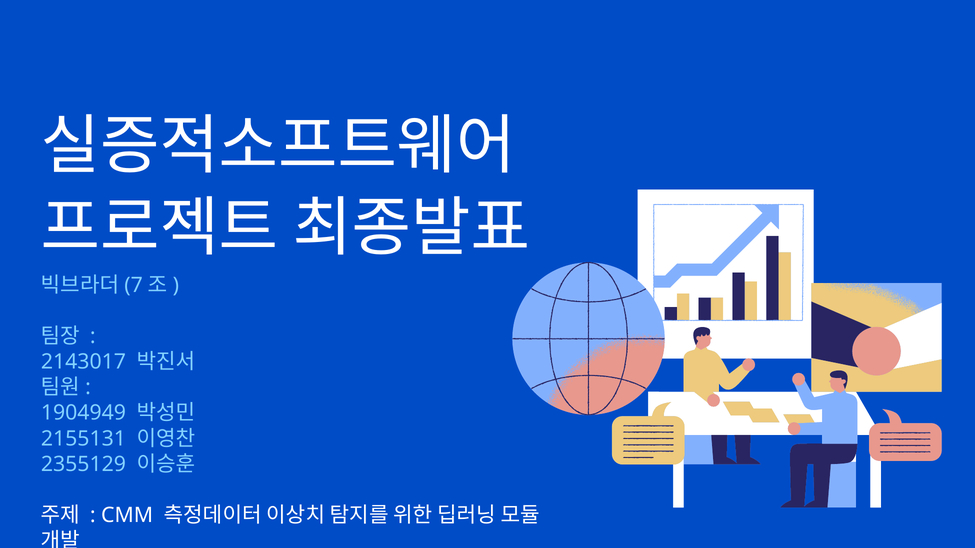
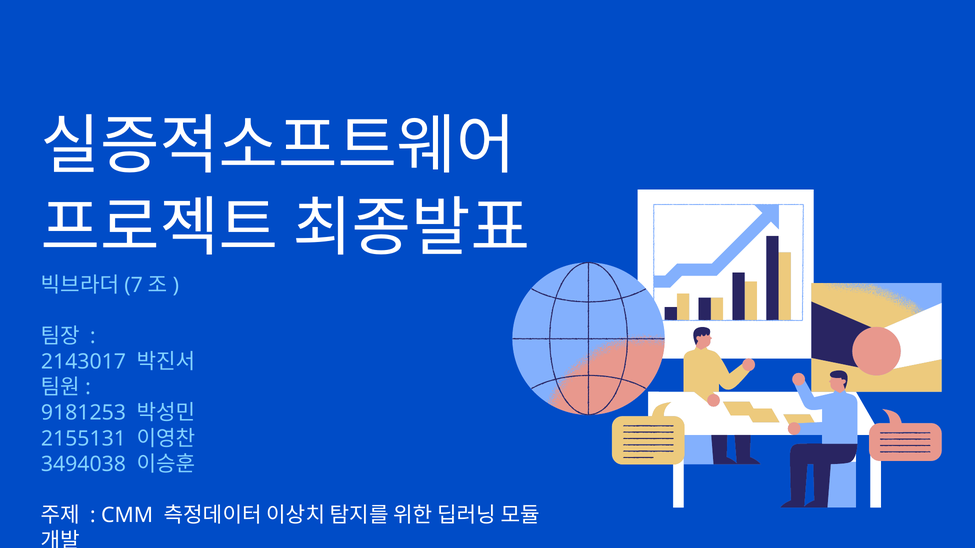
1904949: 1904949 -> 9181253
2355129: 2355129 -> 3494038
